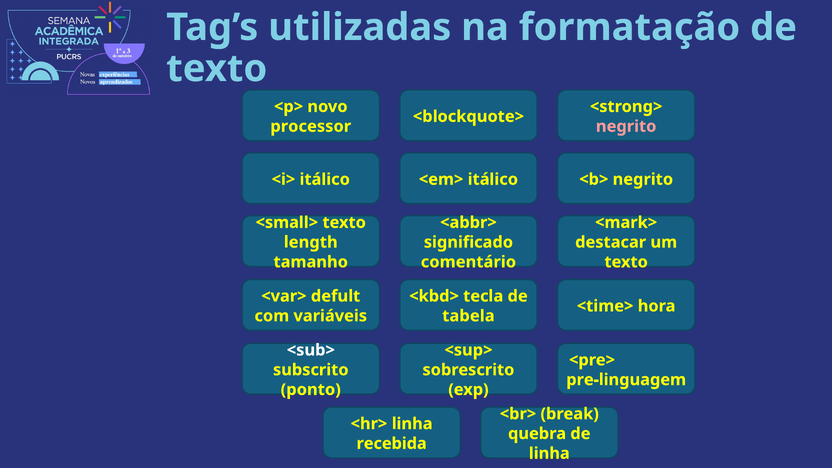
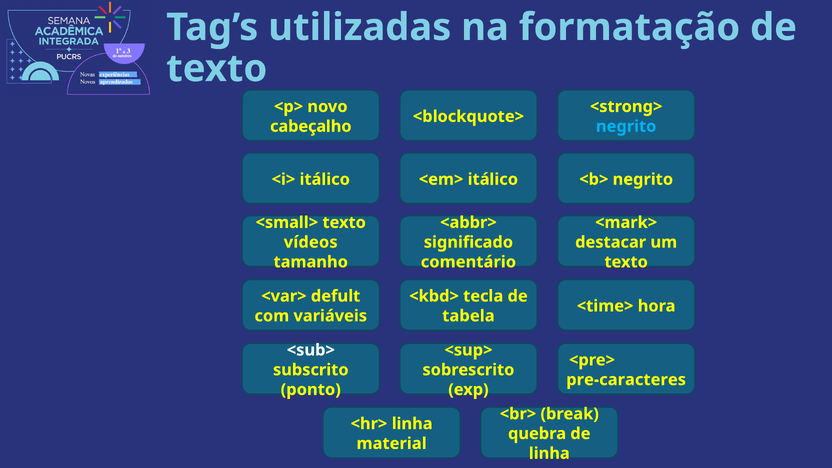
processor: processor -> cabeçalho
negrito at (626, 126) colour: pink -> light blue
length: length -> vídeos
pre-linguagem: pre-linguagem -> pre-caracteres
recebida: recebida -> material
